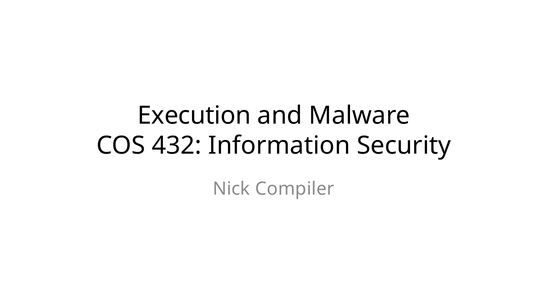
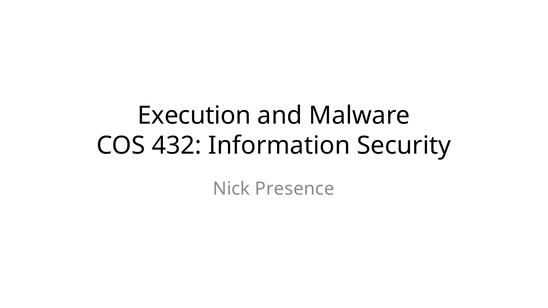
Compiler: Compiler -> Presence
